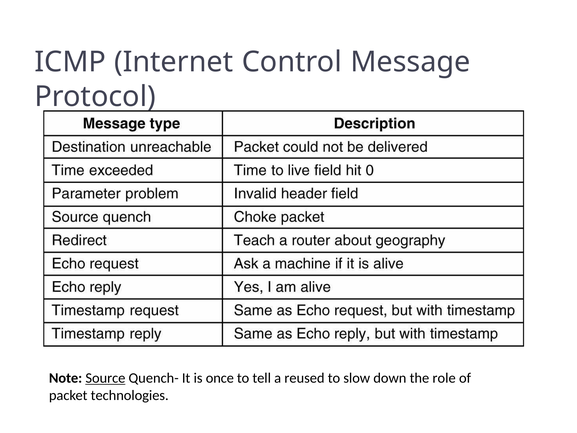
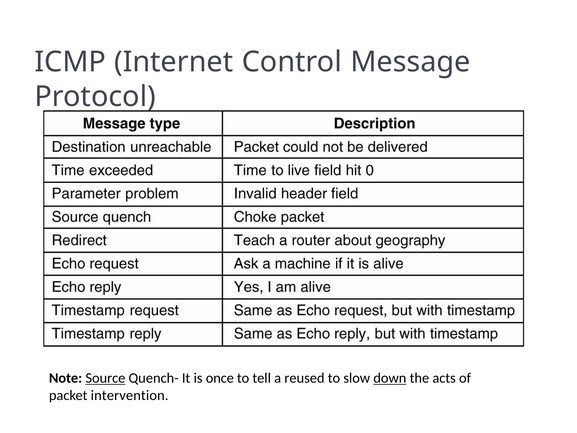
down underline: none -> present
role: role -> acts
technologies: technologies -> intervention
